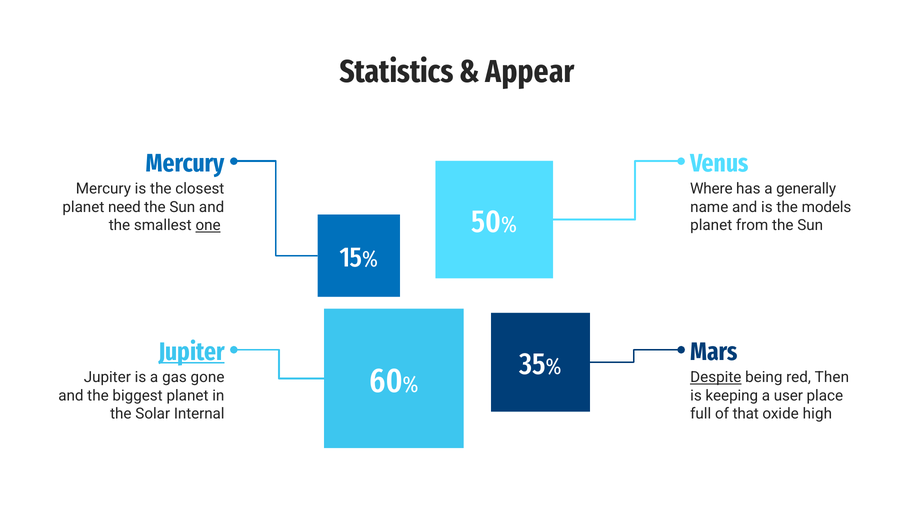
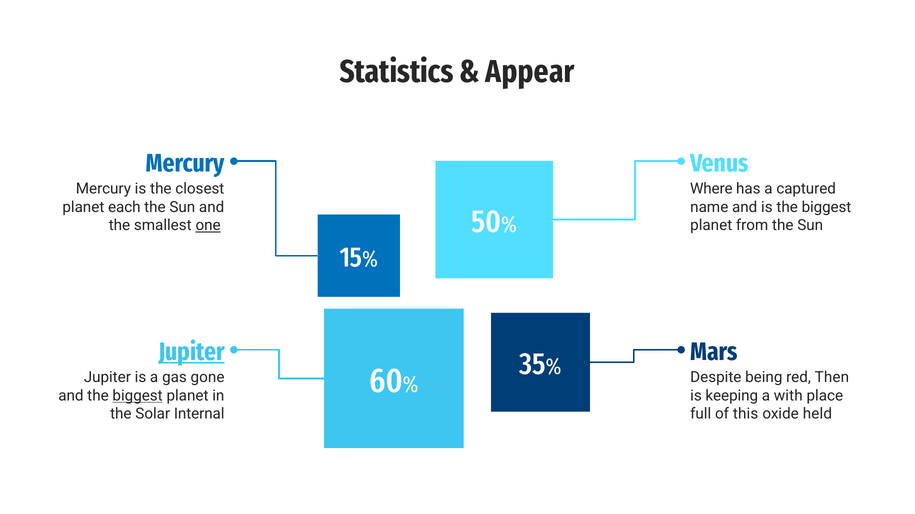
generally: generally -> captured
need: need -> each
is the models: models -> biggest
Despite underline: present -> none
biggest at (138, 396) underline: none -> present
user: user -> with
that: that -> this
high: high -> held
